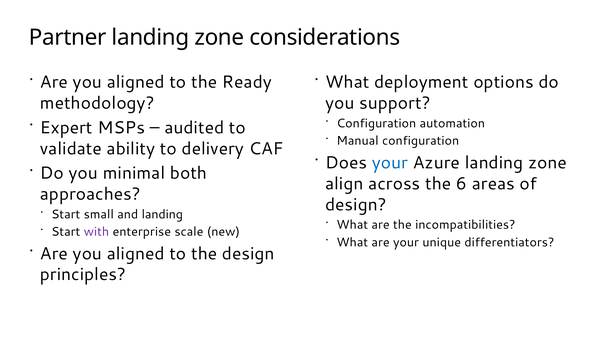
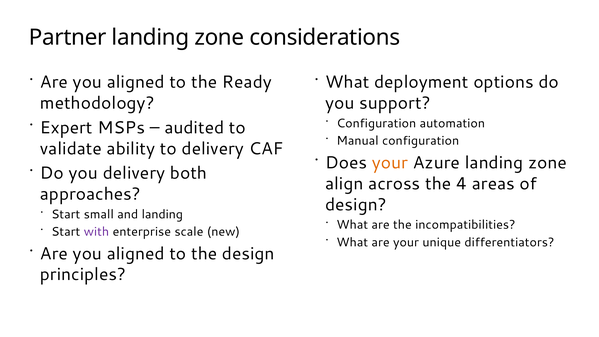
your at (390, 163) colour: blue -> orange
you minimal: minimal -> delivery
6: 6 -> 4
